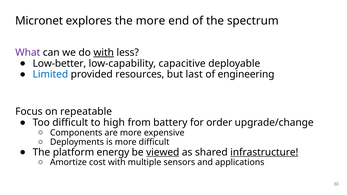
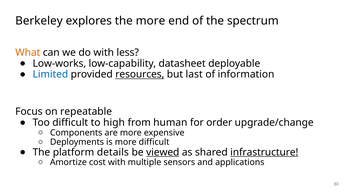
Micronet: Micronet -> Berkeley
What colour: purple -> orange
with at (104, 53) underline: present -> none
Low-better: Low-better -> Low-works
capacitive: capacitive -> datasheet
resources underline: none -> present
engineering: engineering -> information
battery: battery -> human
energy: energy -> details
